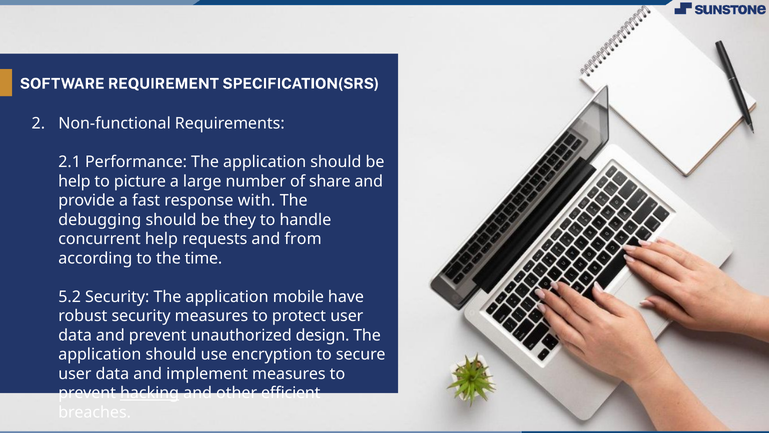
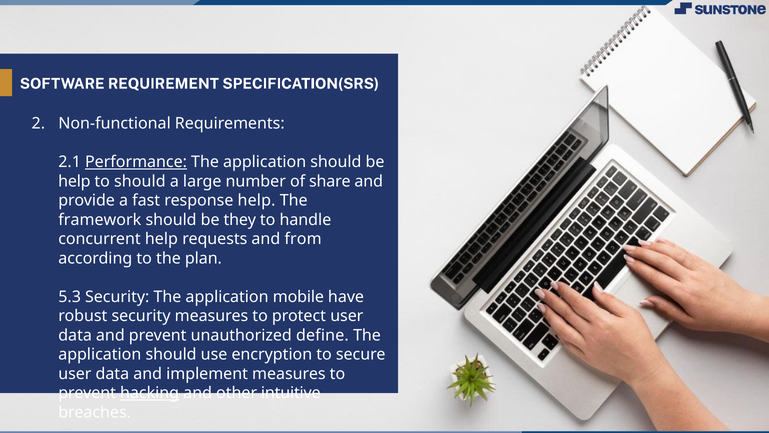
Performance underline: none -> present
to picture: picture -> should
response with: with -> help
debugging: debugging -> framework
time: time -> plan
5.2: 5.2 -> 5.3
design: design -> define
efficient: efficient -> intuitive
